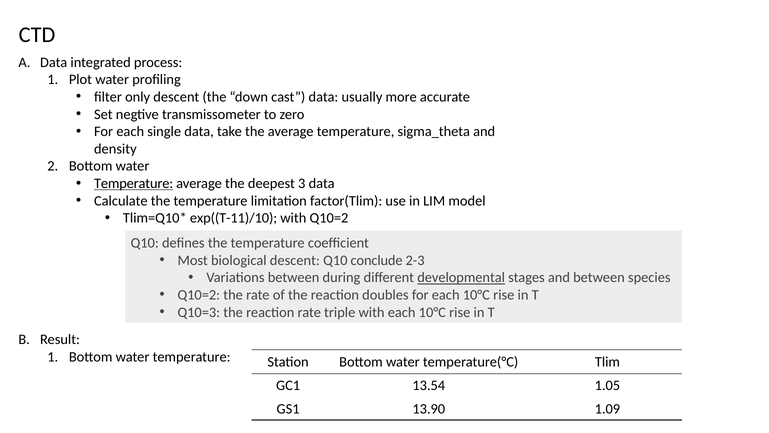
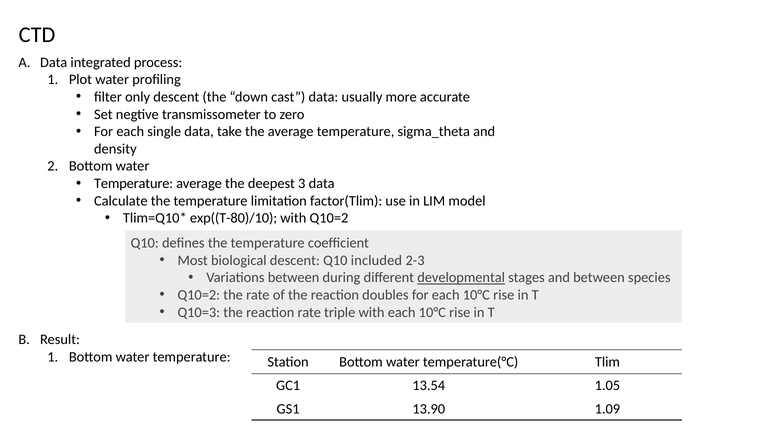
Temperature at (134, 183) underline: present -> none
exp((T-11)/10: exp((T-11)/10 -> exp((T-80)/10
conclude: conclude -> included
